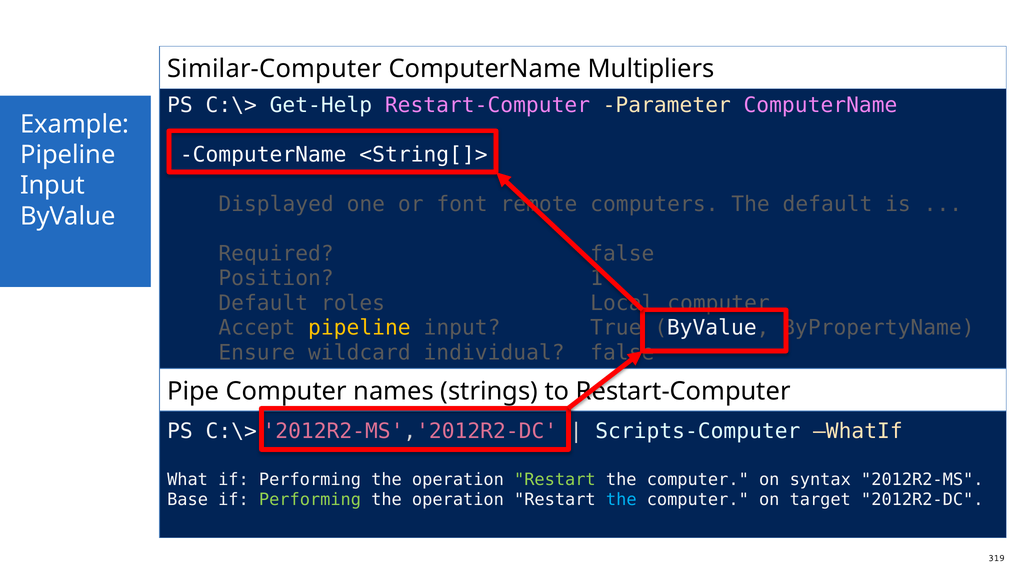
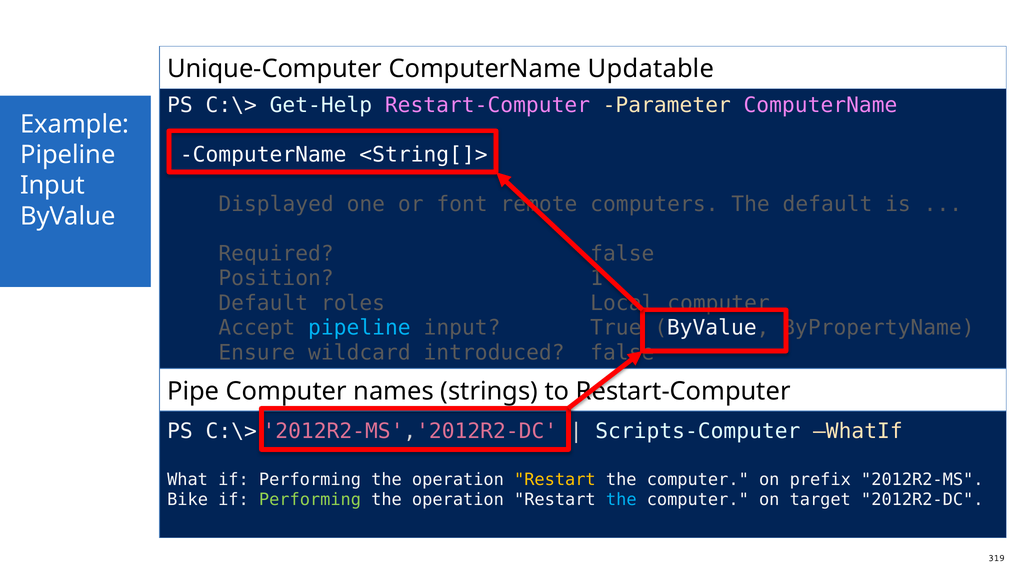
Similar-Computer: Similar-Computer -> Unique-Computer
Multipliers: Multipliers -> Updatable
pipeline at (359, 328) colour: yellow -> light blue
individual: individual -> introduced
Restart at (555, 480) colour: light green -> yellow
syntax: syntax -> prefix
Base: Base -> Bike
